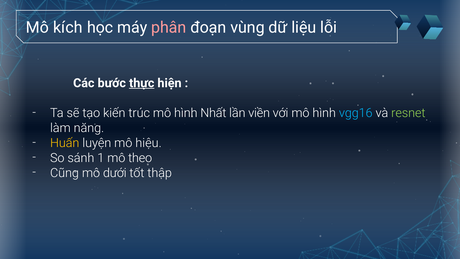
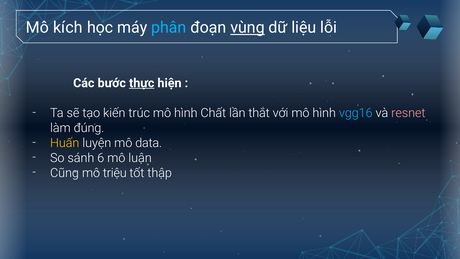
phân colour: pink -> light blue
vùng underline: none -> present
Nhất: Nhất -> Chất
viền: viền -> thắt
resnet colour: light green -> pink
năng: năng -> đúng
hiệu: hiệu -> data
1: 1 -> 6
theo: theo -> luận
dưới: dưới -> triệu
